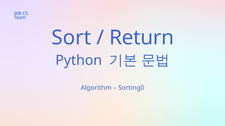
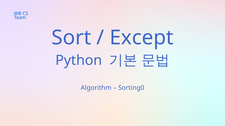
Return: Return -> Except
